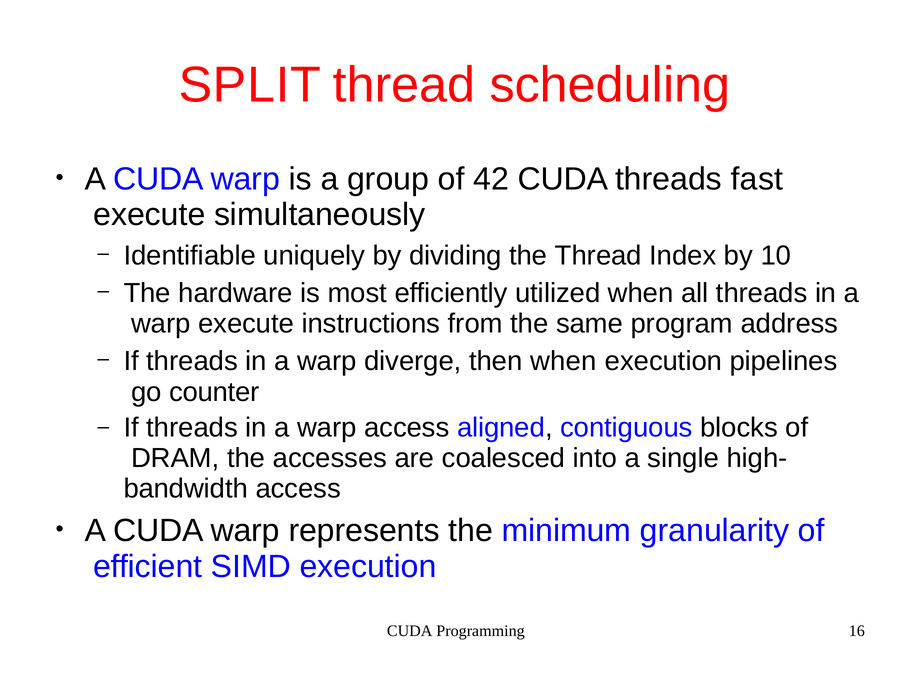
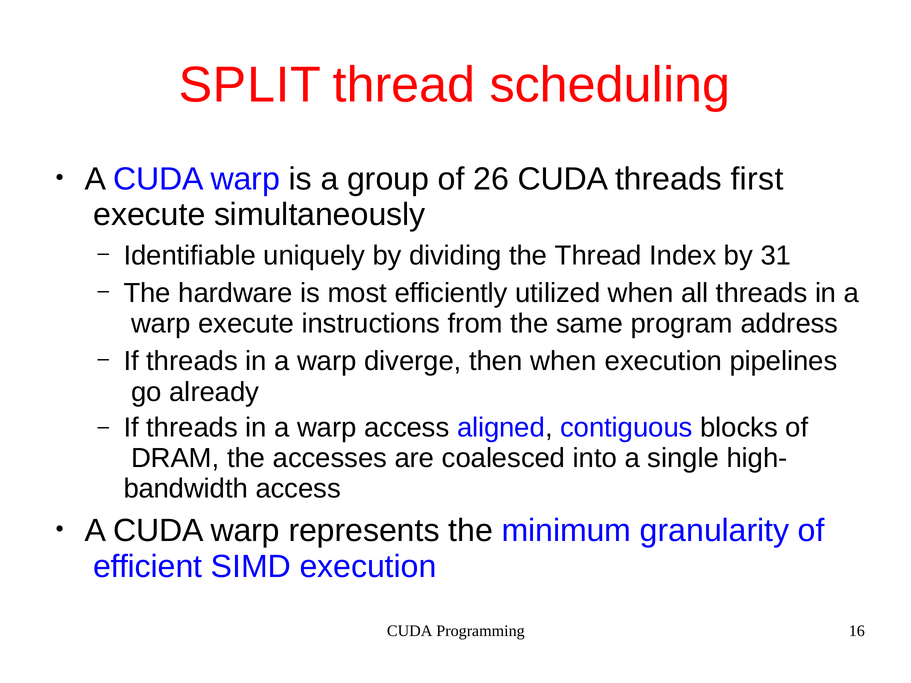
42: 42 -> 26
fast: fast -> first
10: 10 -> 31
counter: counter -> already
